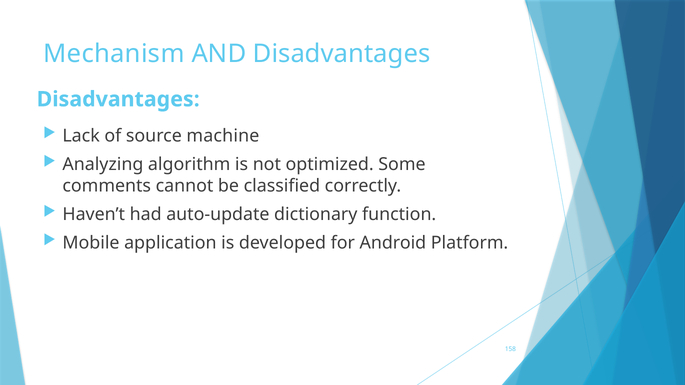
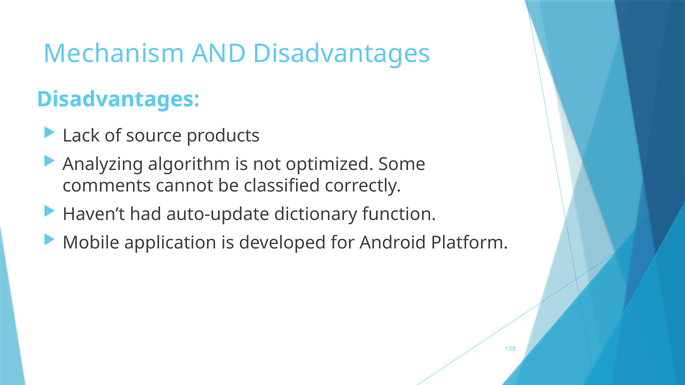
machine: machine -> products
